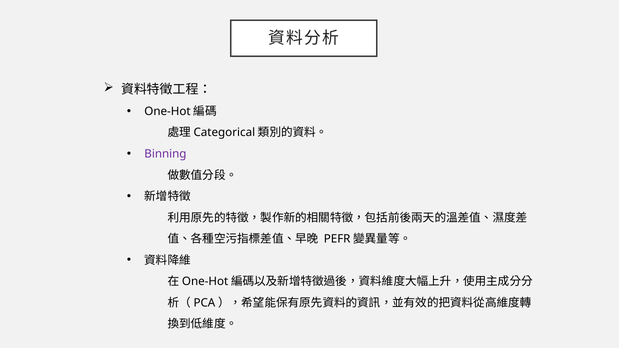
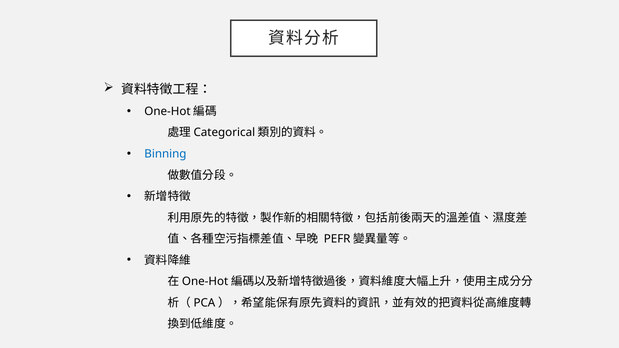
Binning colour: purple -> blue
